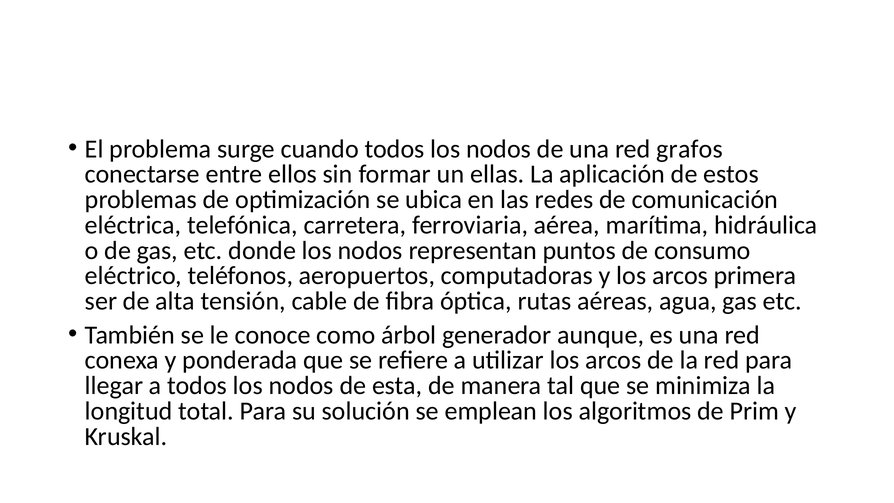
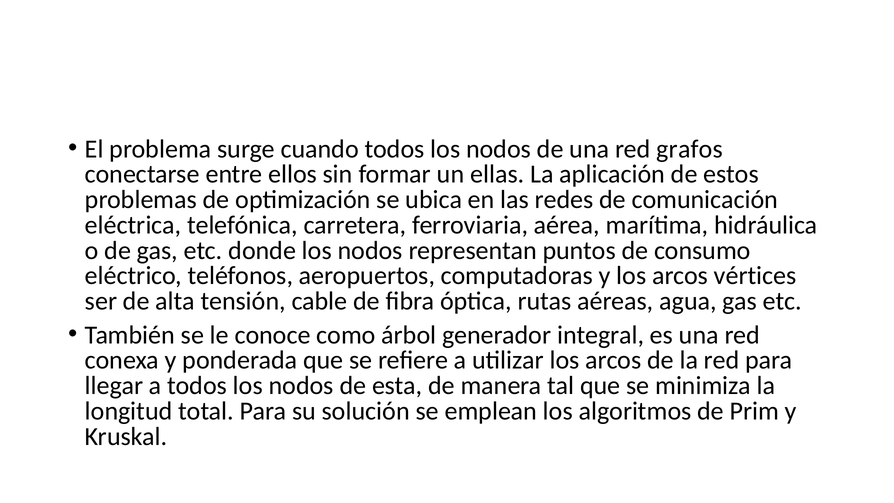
primera: primera -> vértices
aunque: aunque -> integral
